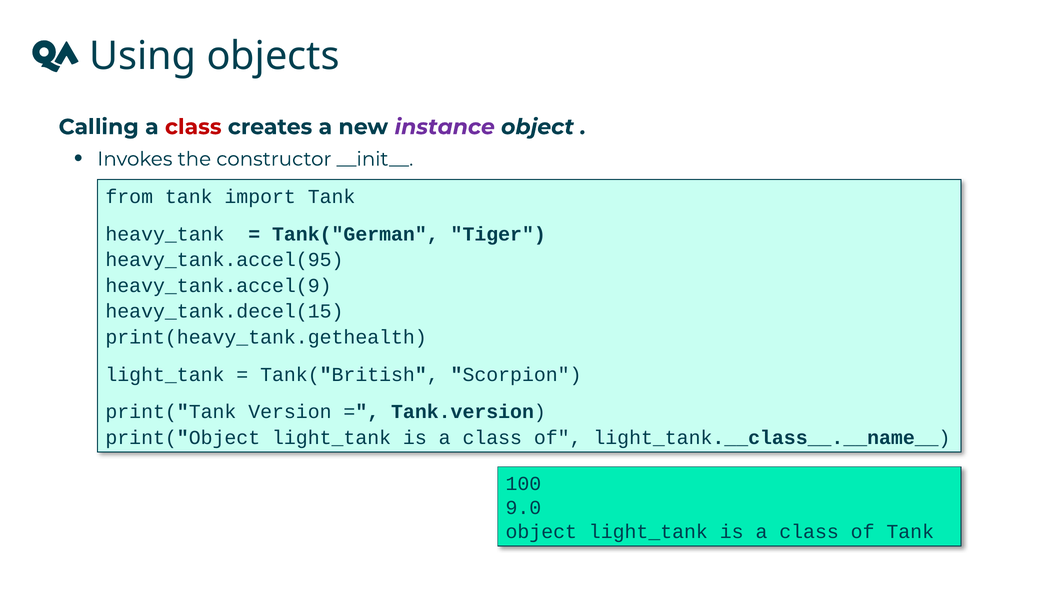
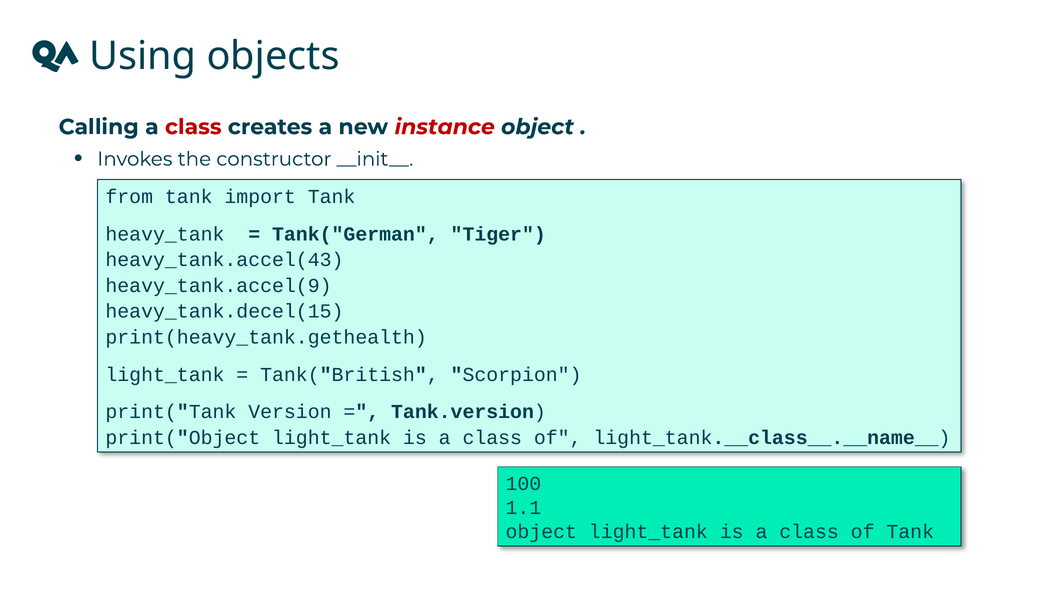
instance colour: purple -> red
heavy_tank.accel(95: heavy_tank.accel(95 -> heavy_tank.accel(43
9.0: 9.0 -> 1.1
